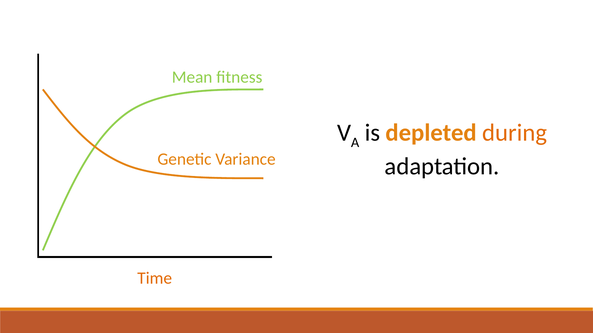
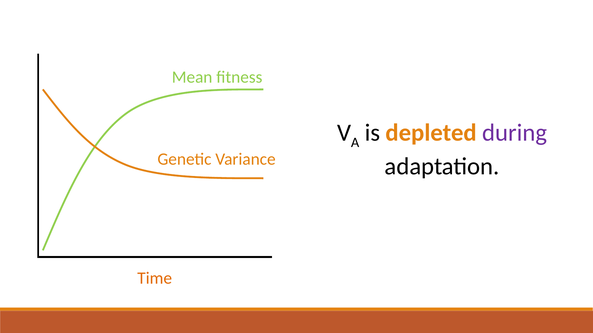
during colour: orange -> purple
